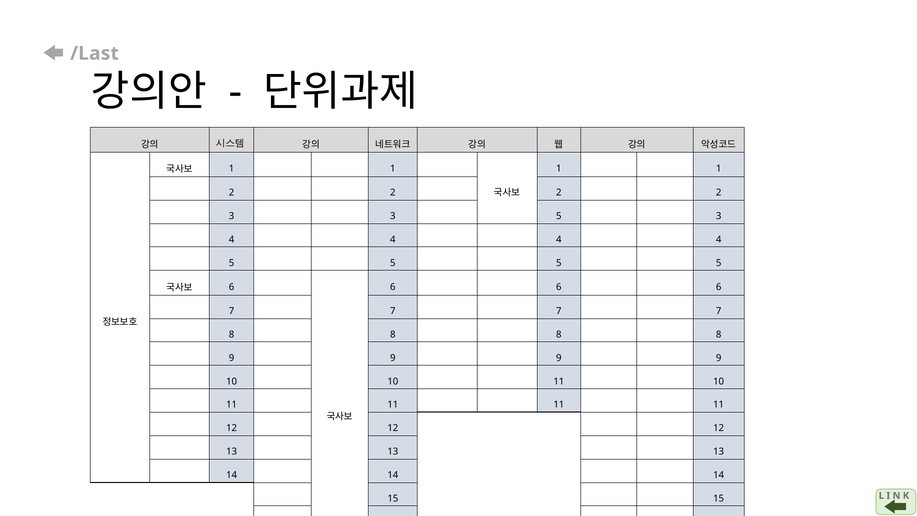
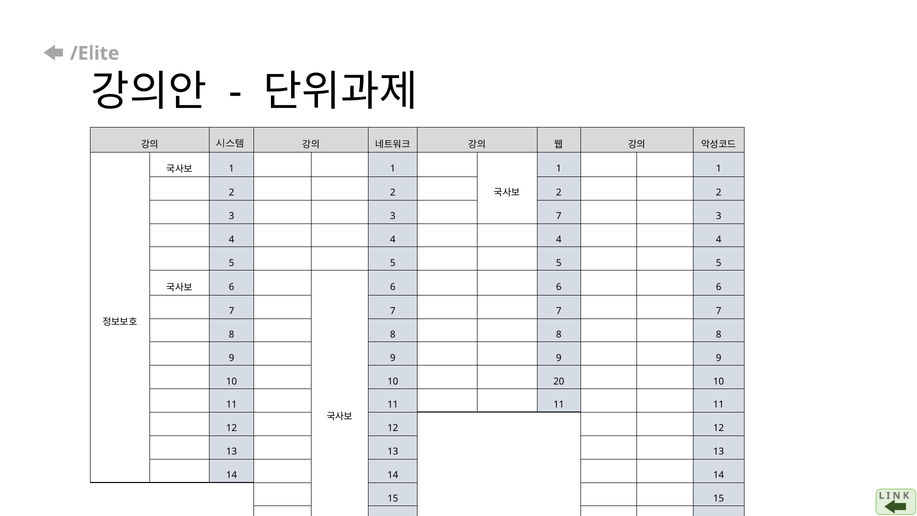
/Last: /Last -> /Elite
3 5: 5 -> 7
10 10 11: 11 -> 20
